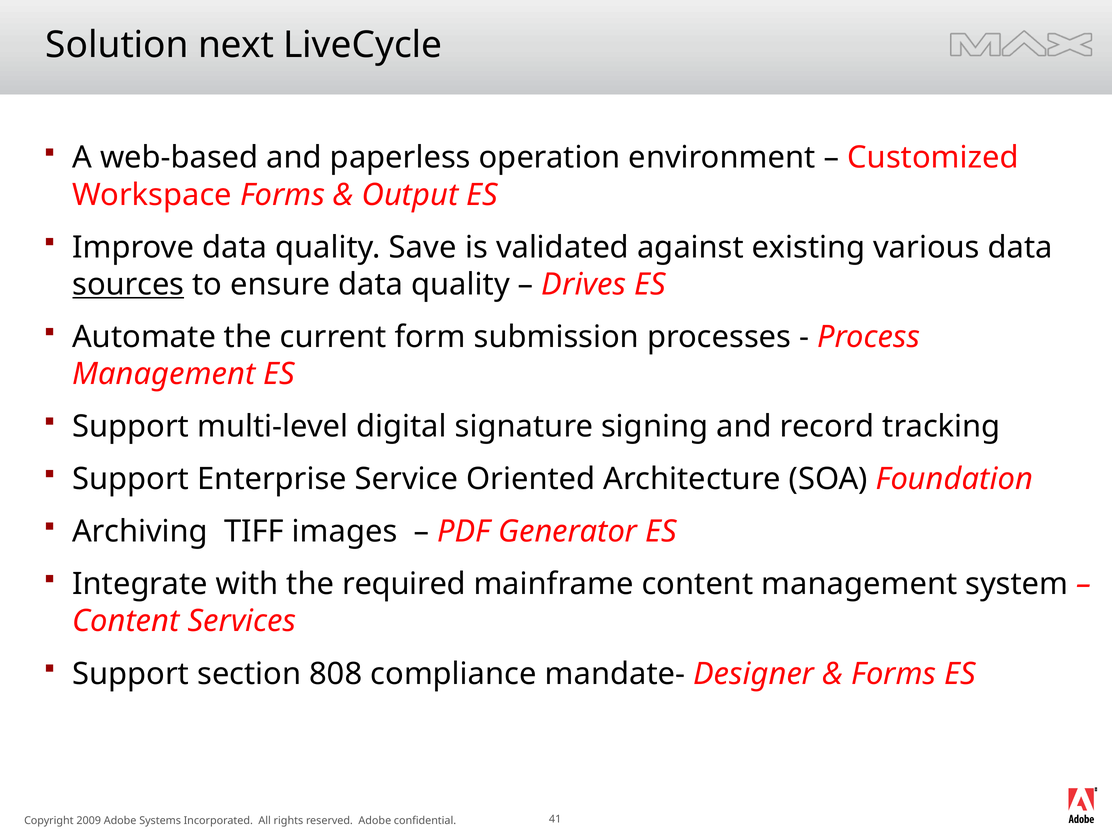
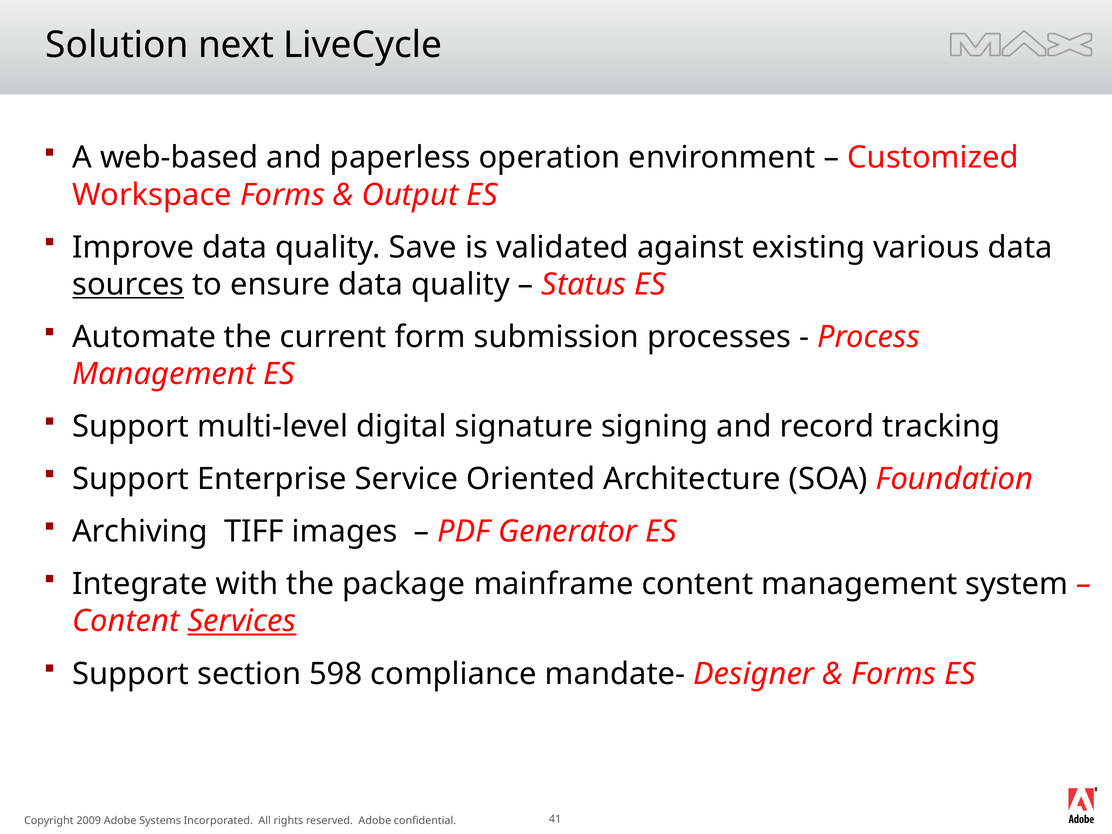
Drives: Drives -> Status
required: required -> package
Services underline: none -> present
808: 808 -> 598
